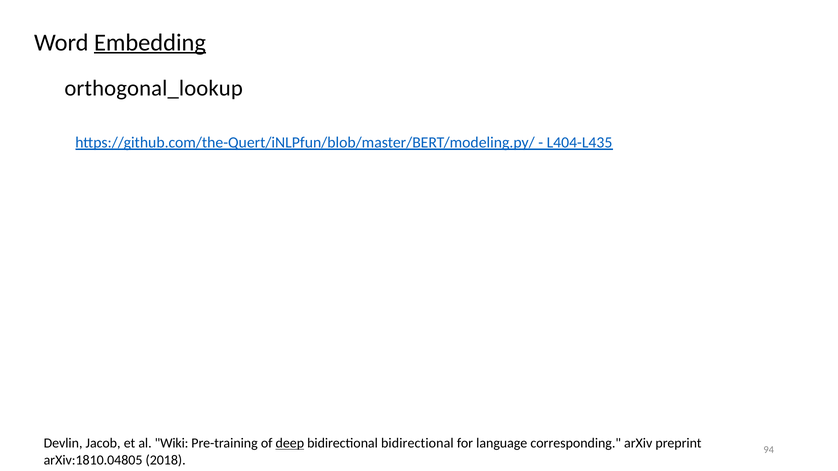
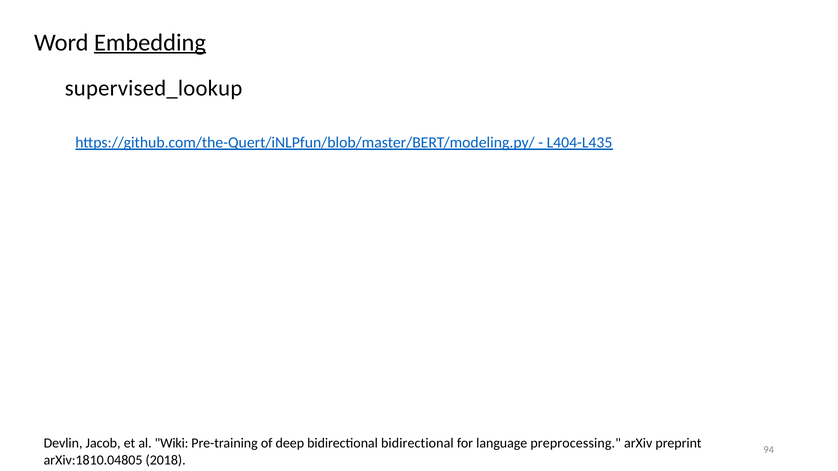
orthogonal_lookup: orthogonal_lookup -> supervised_lookup
deep underline: present -> none
corresponding: corresponding -> preprocessing
